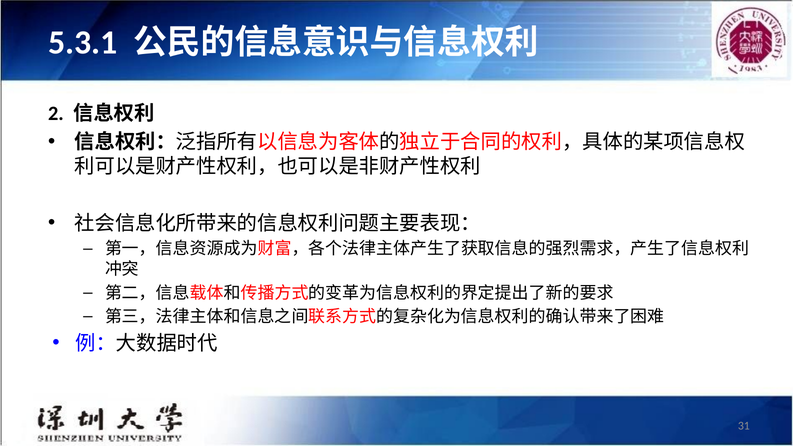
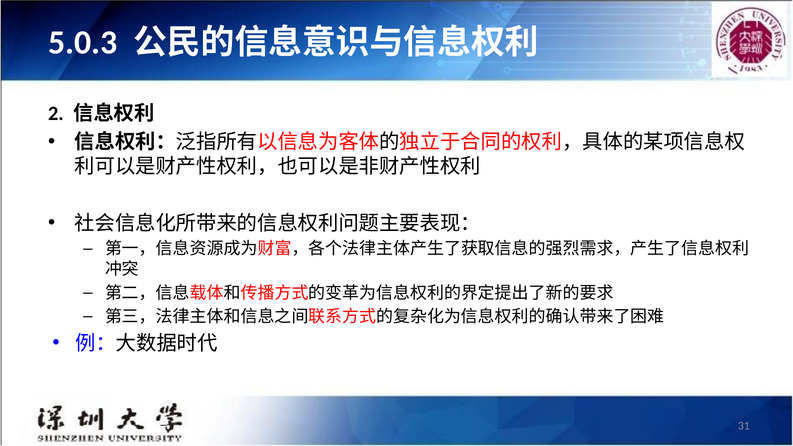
5.3.1: 5.3.1 -> 5.0.3
